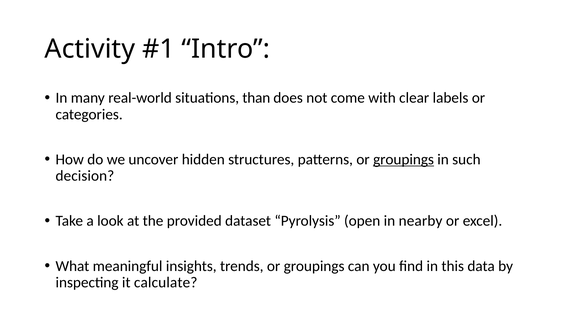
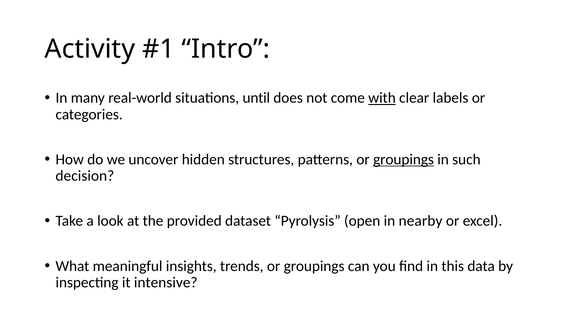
than: than -> until
with underline: none -> present
calculate: calculate -> intensive
